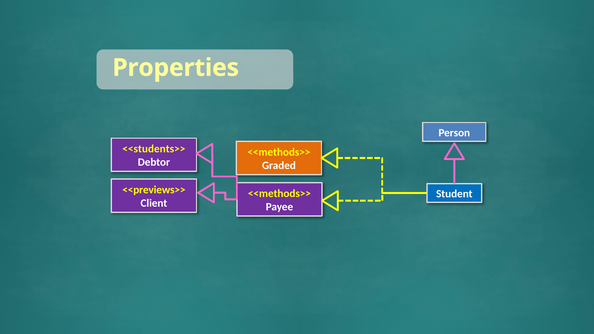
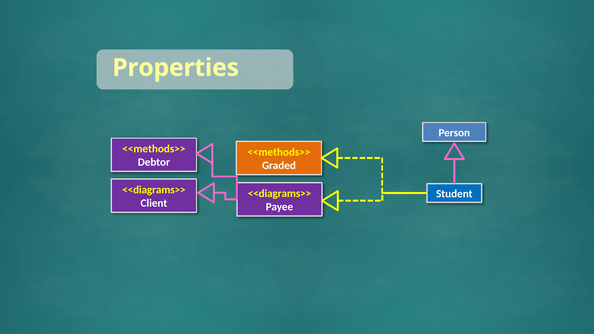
<<students>> at (154, 149): <<students>> -> <<methods>>
<<previews>> at (154, 190): <<previews>> -> <<diagrams>>
<<methods>> at (279, 194): <<methods>> -> <<diagrams>>
